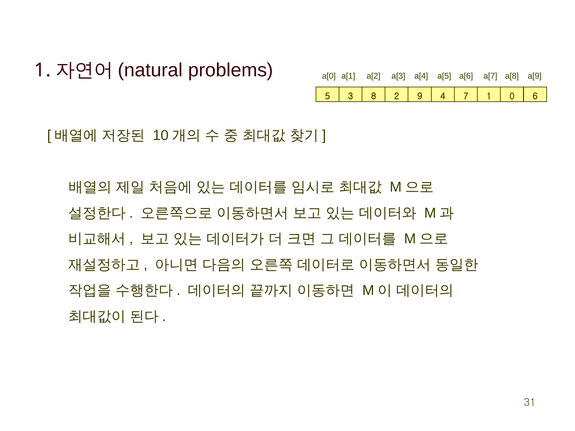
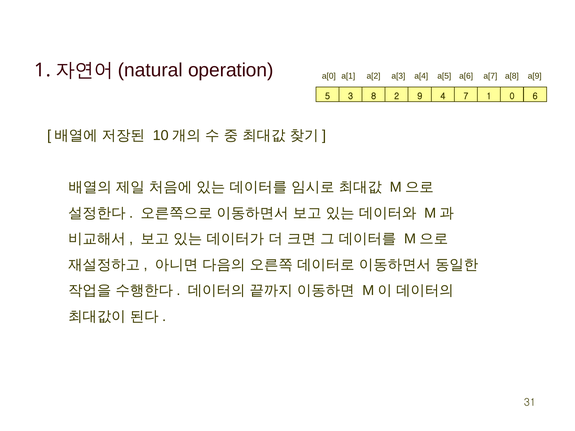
problems: problems -> operation
